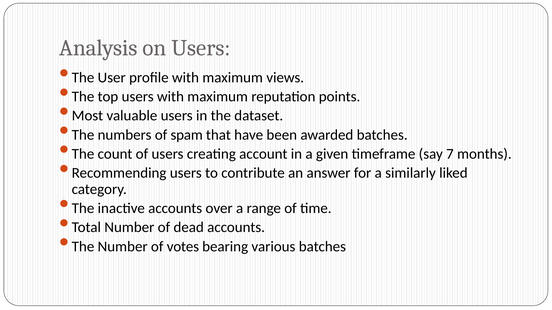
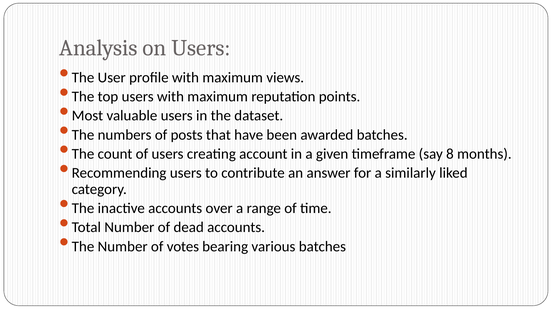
spam: spam -> posts
7: 7 -> 8
